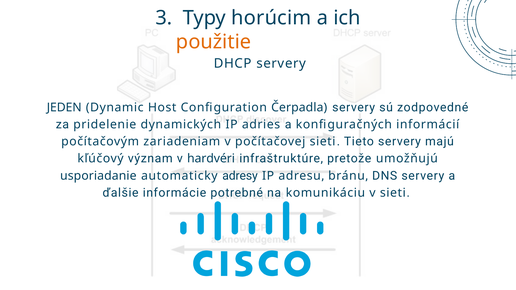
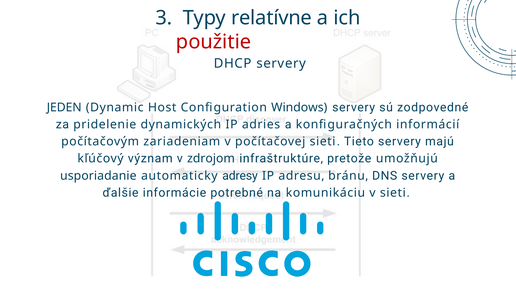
horúcim: horúcim -> relatívne
použitie colour: orange -> red
Čerpadla: Čerpadla -> Windows
hardvéri: hardvéri -> zdrojom
